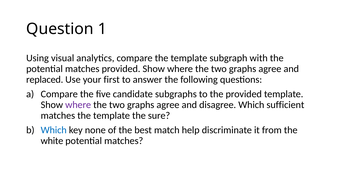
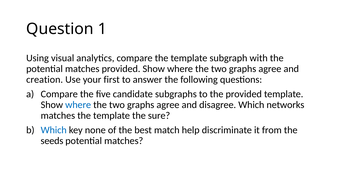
replaced: replaced -> creation
where at (78, 105) colour: purple -> blue
sufficient: sufficient -> networks
white: white -> seeds
